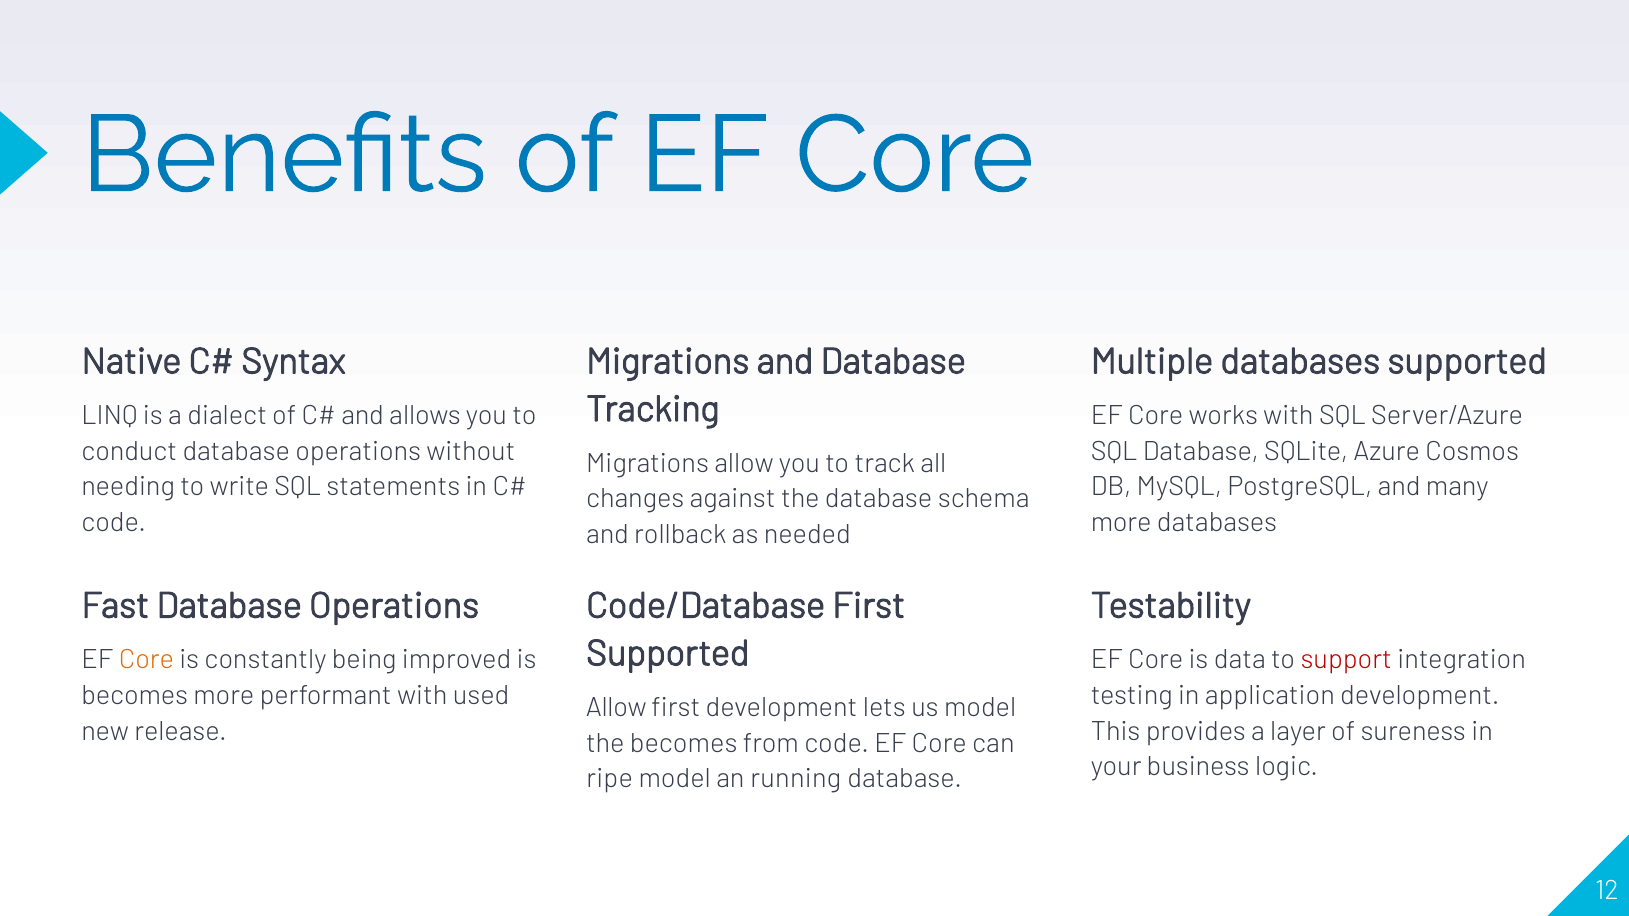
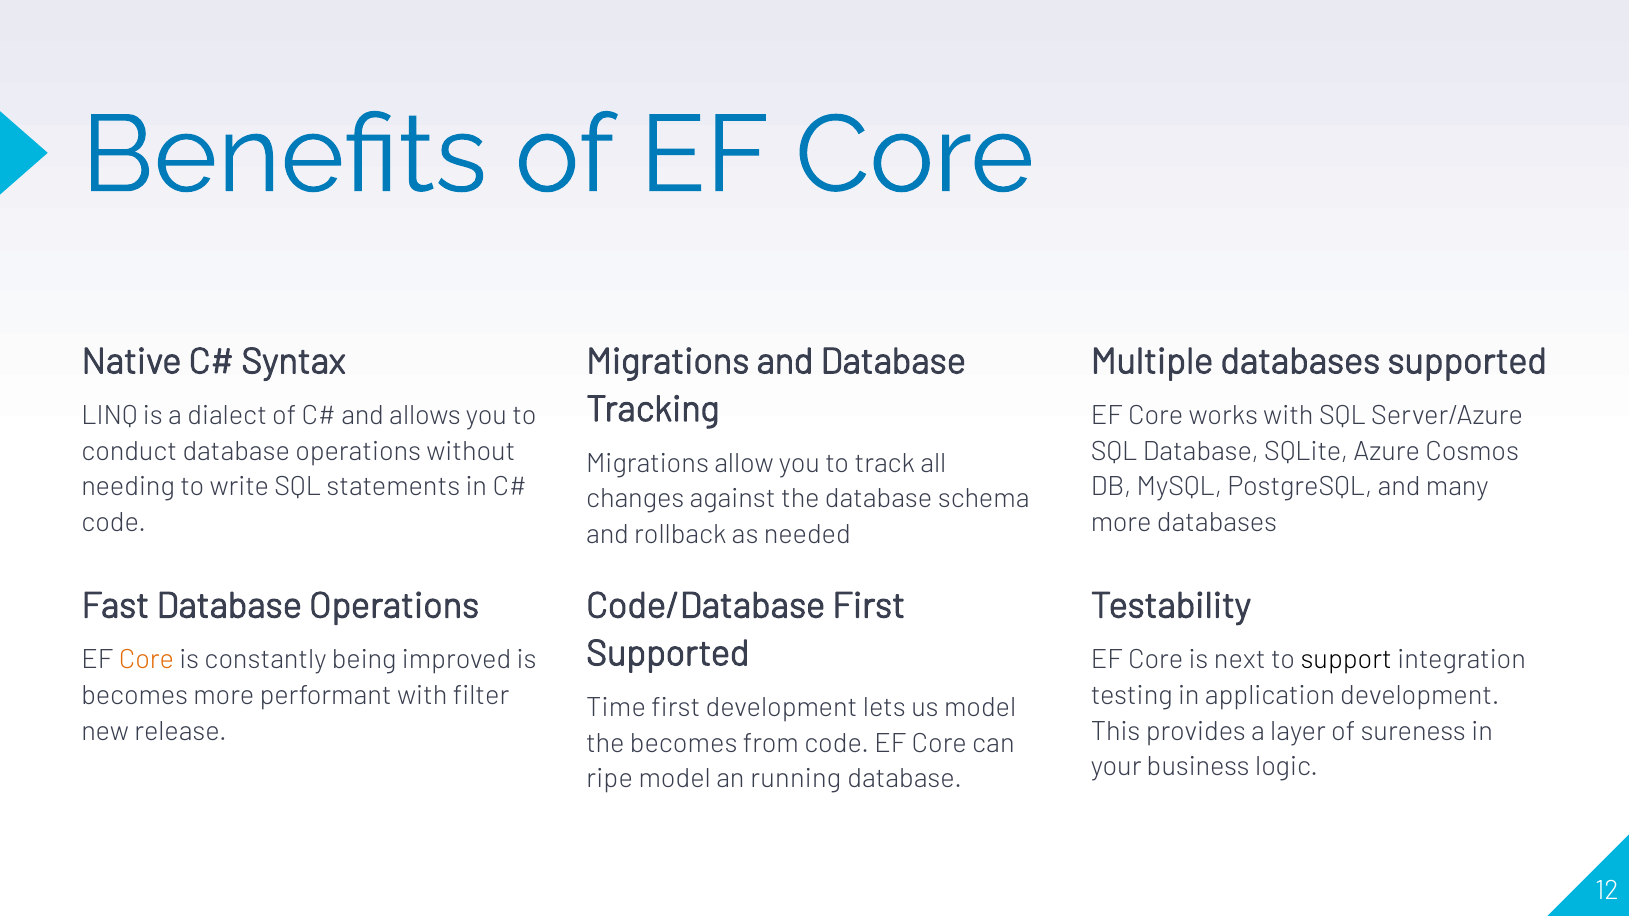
data: data -> next
support colour: red -> black
used: used -> filter
Allow at (616, 708): Allow -> Time
